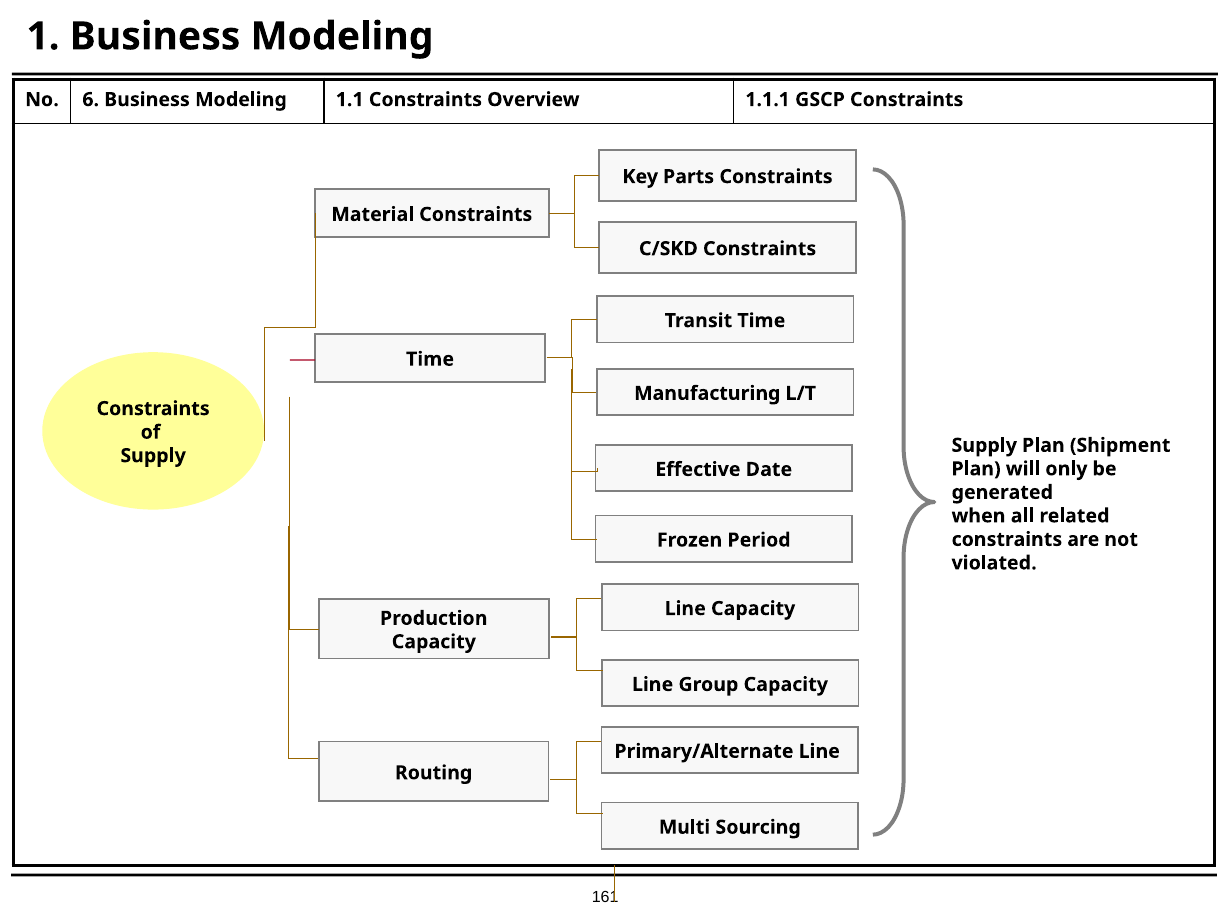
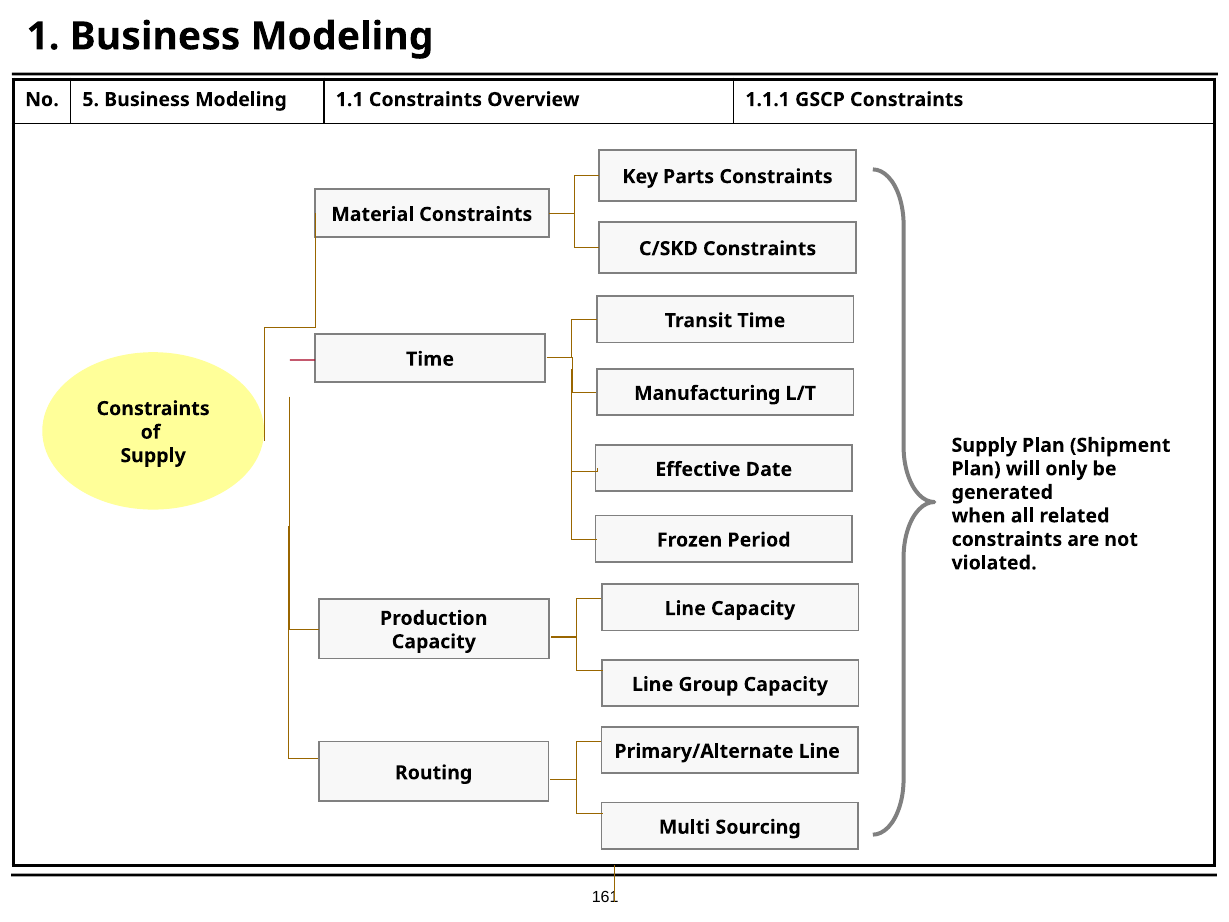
6: 6 -> 5
